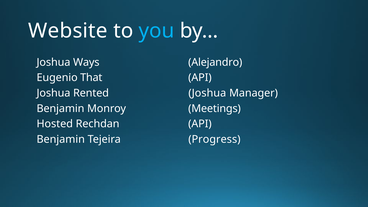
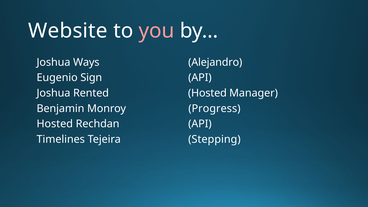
you colour: light blue -> pink
That: That -> Sign
Joshua at (207, 93): Joshua -> Hosted
Meetings: Meetings -> Progress
Benjamin at (61, 139): Benjamin -> Timelines
Progress: Progress -> Stepping
